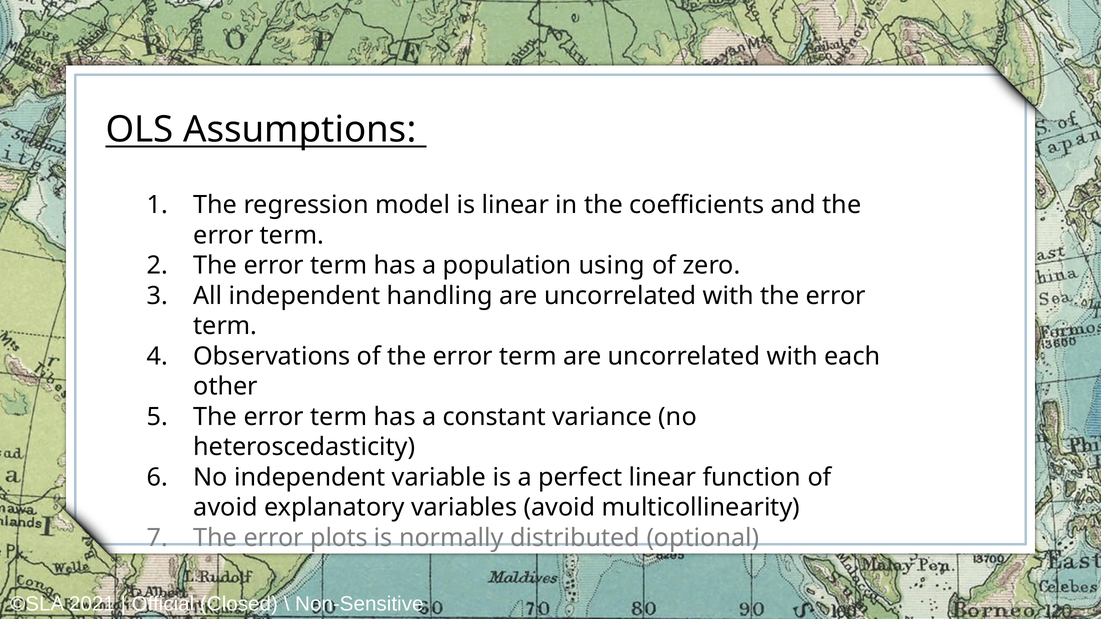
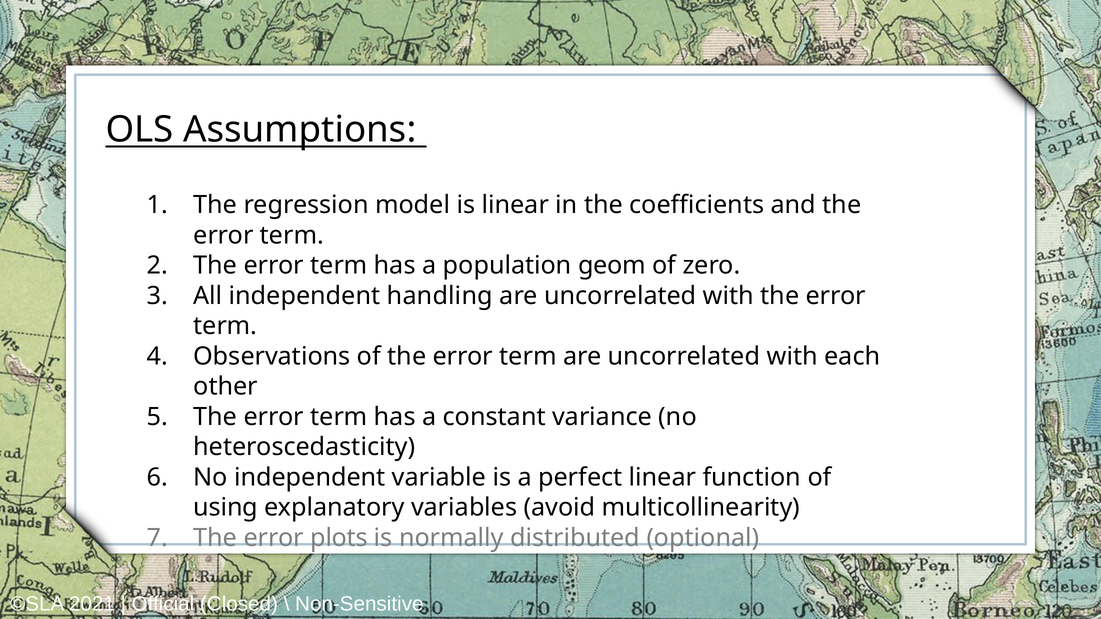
using: using -> geom
avoid at (226, 508): avoid -> using
